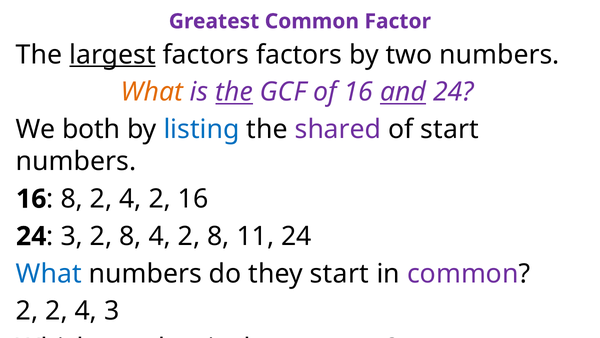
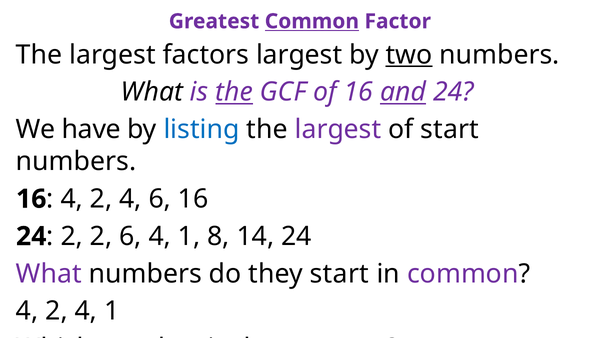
Common at (312, 21) underline: none -> present
largest at (112, 55) underline: present -> none
factors factors: factors -> largest
two underline: none -> present
What at (152, 92) colour: orange -> black
both: both -> have
shared at (338, 129): shared -> largest
8 at (72, 199): 8 -> 4
2 4 2: 2 -> 6
3 at (72, 236): 3 -> 2
8 at (130, 236): 8 -> 6
2 at (189, 236): 2 -> 1
11: 11 -> 14
What at (49, 273) colour: blue -> purple
2 at (27, 311): 2 -> 4
2 4 3: 3 -> 1
